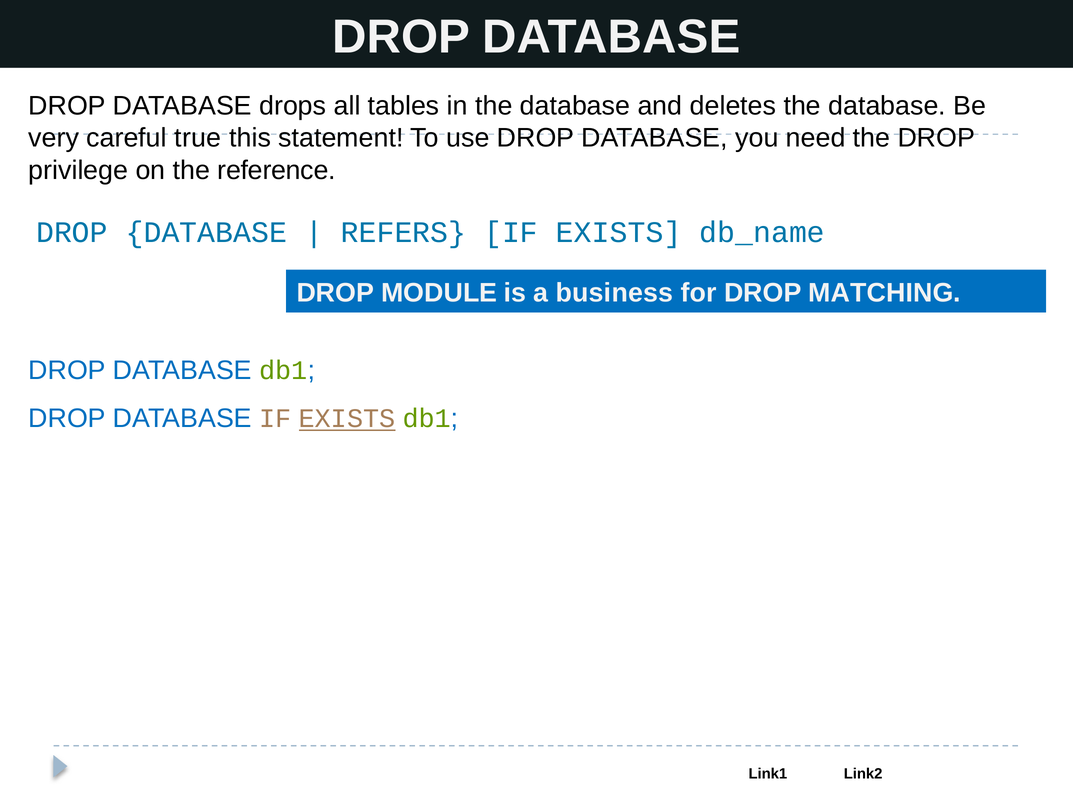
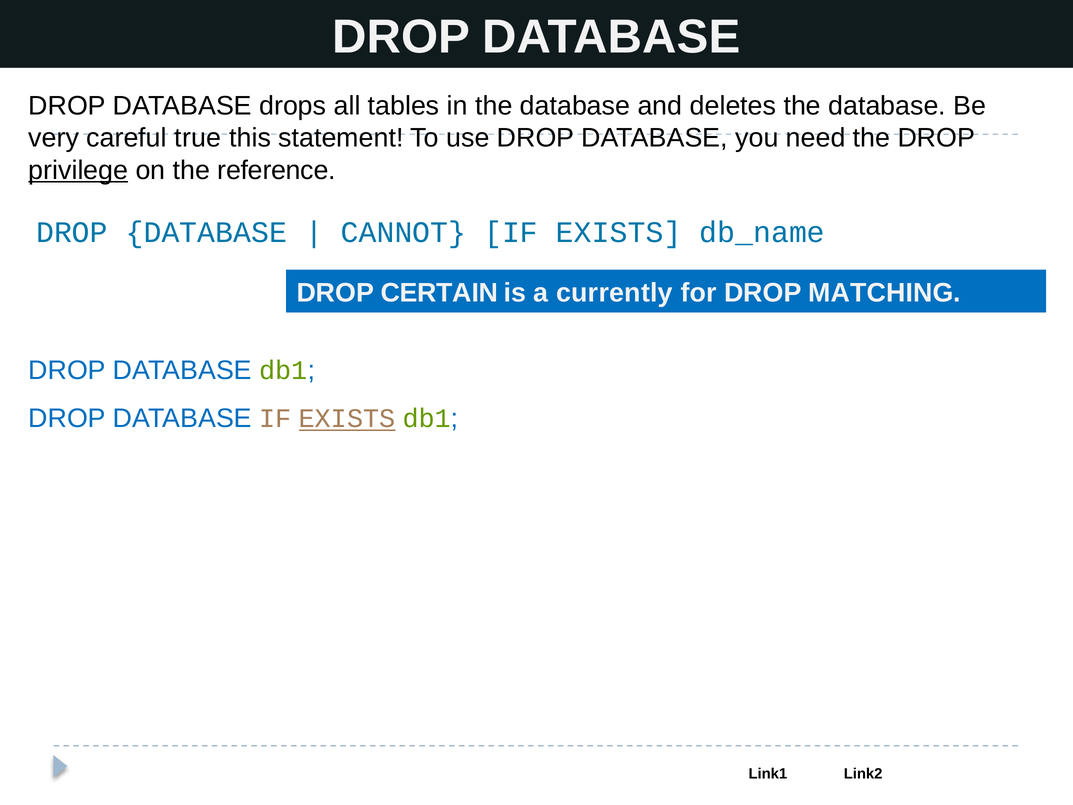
privilege underline: none -> present
REFERS: REFERS -> CANNOT
MODULE: MODULE -> CERTAIN
business: business -> currently
